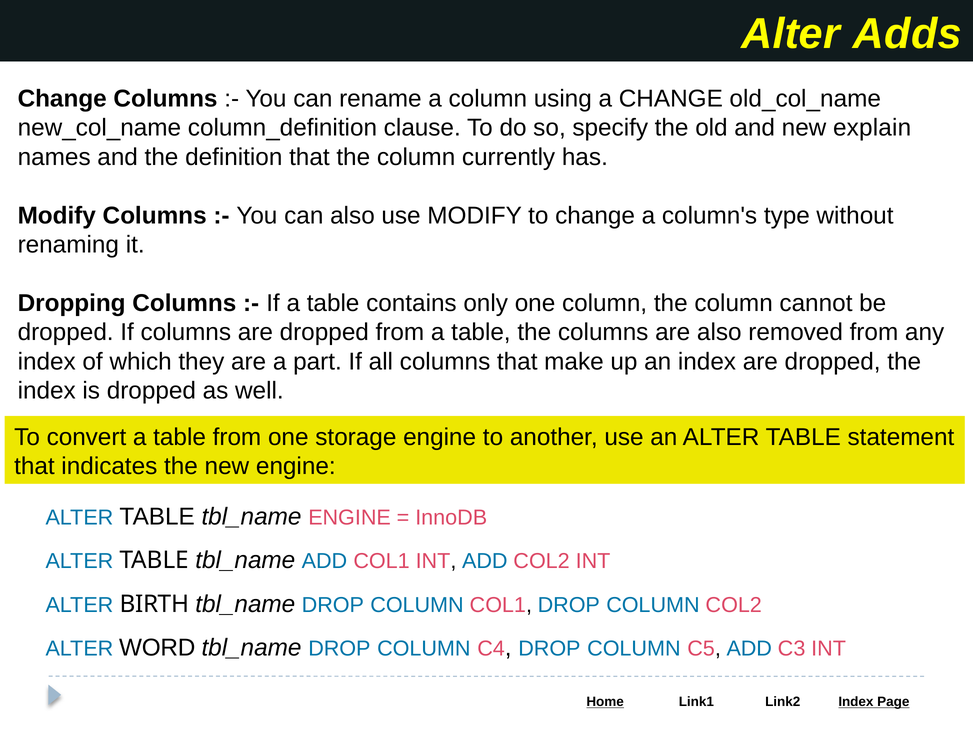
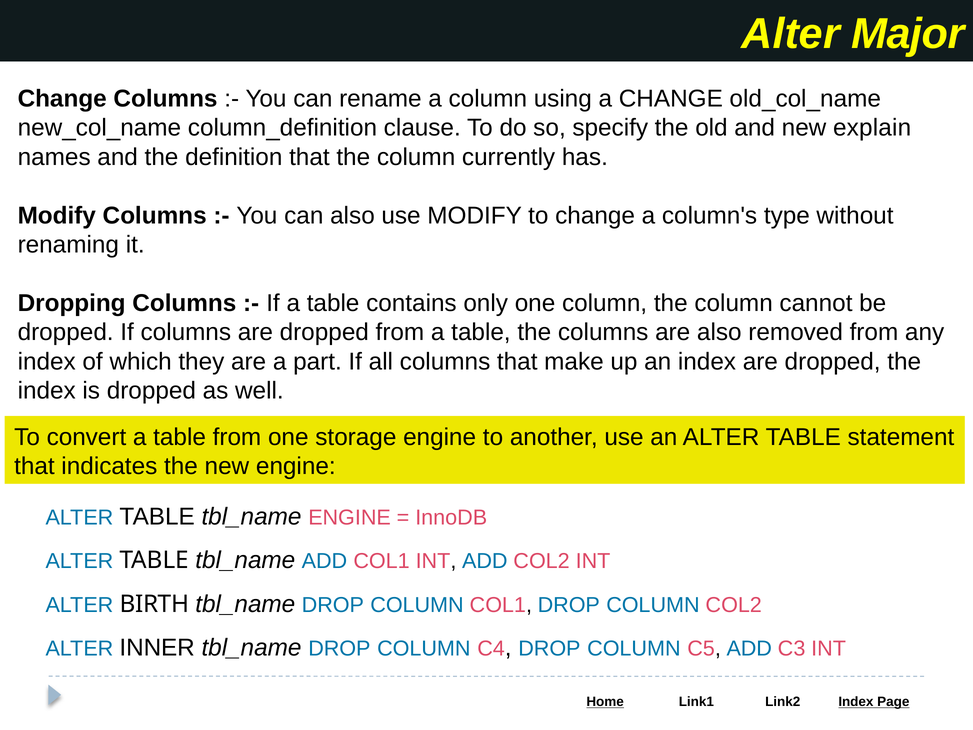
Adds: Adds -> Major
WORD: WORD -> INNER
